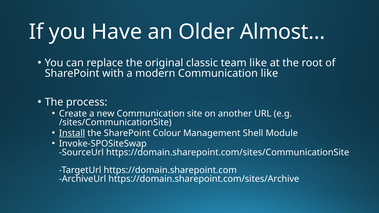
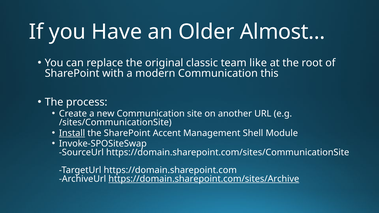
Communication like: like -> this
Colour: Colour -> Accent
https://domain.sharepoint.com/sites/Archive underline: none -> present
